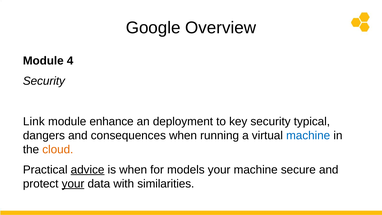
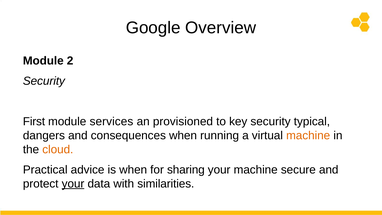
4: 4 -> 2
Link: Link -> First
enhance: enhance -> services
deployment: deployment -> provisioned
machine at (308, 135) colour: blue -> orange
advice underline: present -> none
models: models -> sharing
